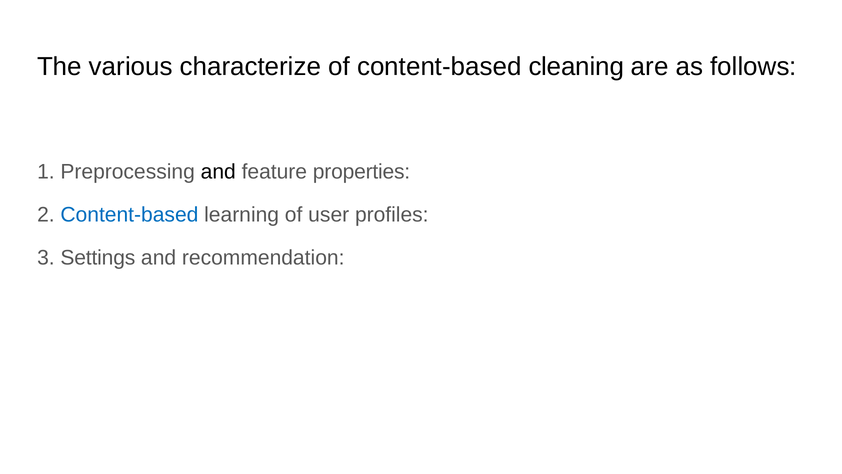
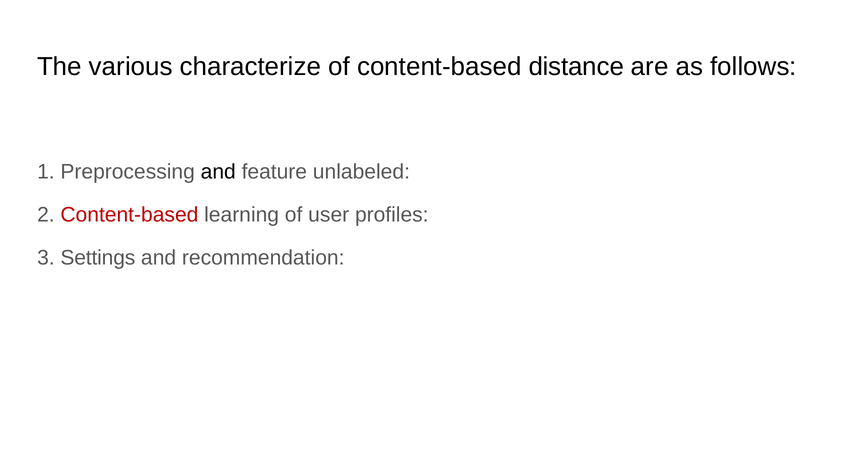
cleaning: cleaning -> distance
properties: properties -> unlabeled
Content-based at (129, 215) colour: blue -> red
